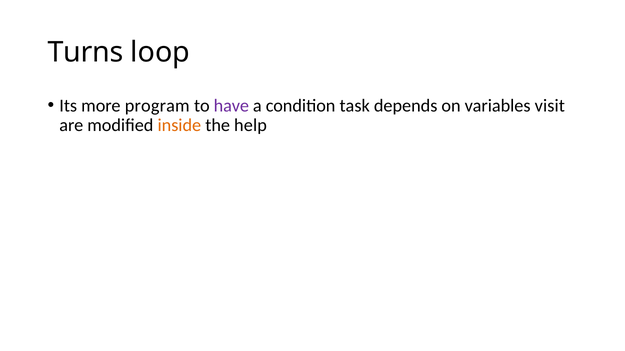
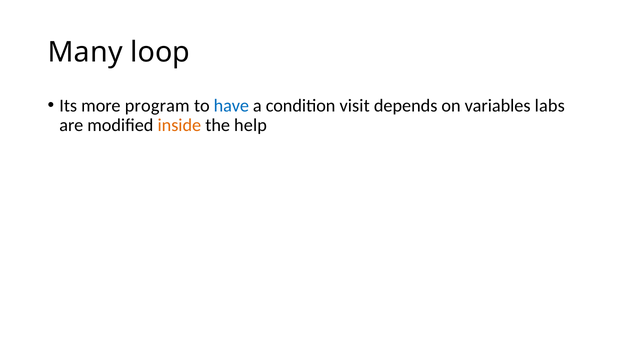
Turns: Turns -> Many
have colour: purple -> blue
task: task -> visit
visit: visit -> labs
